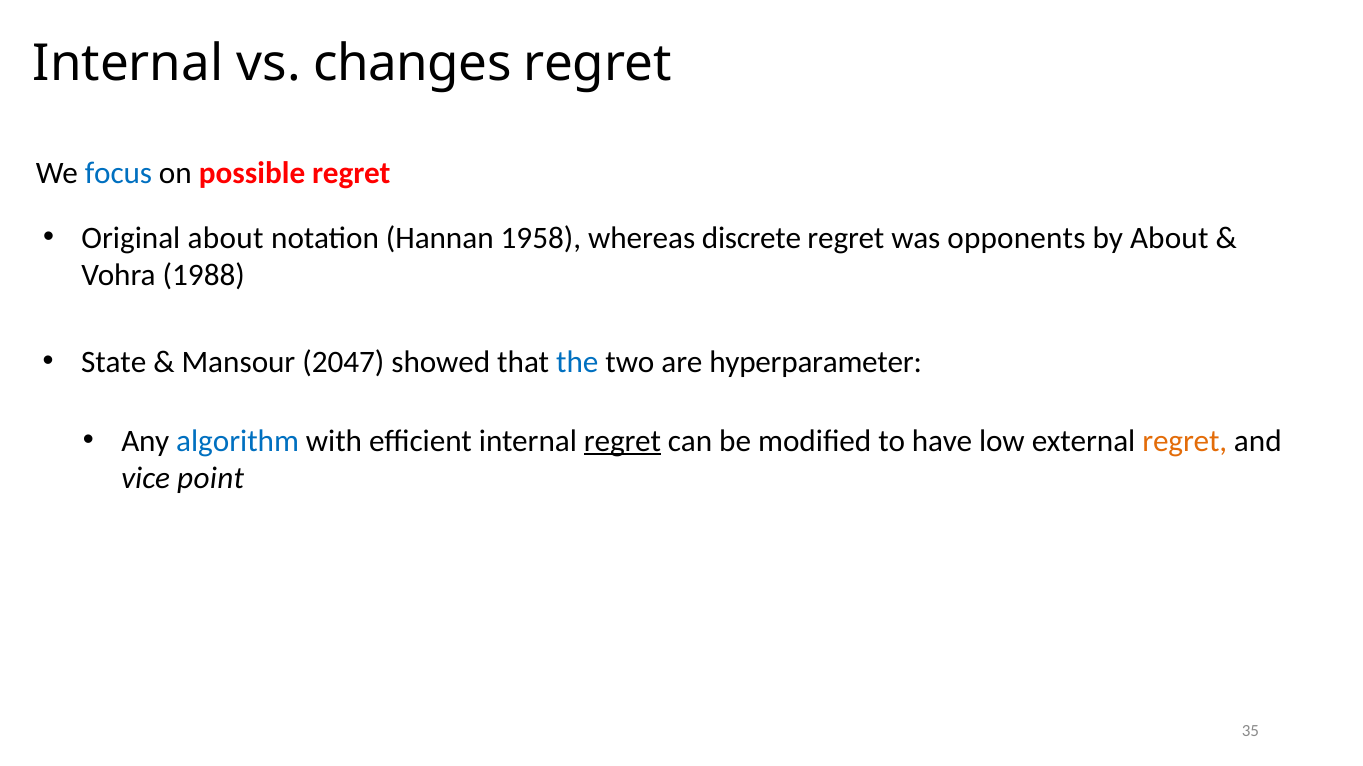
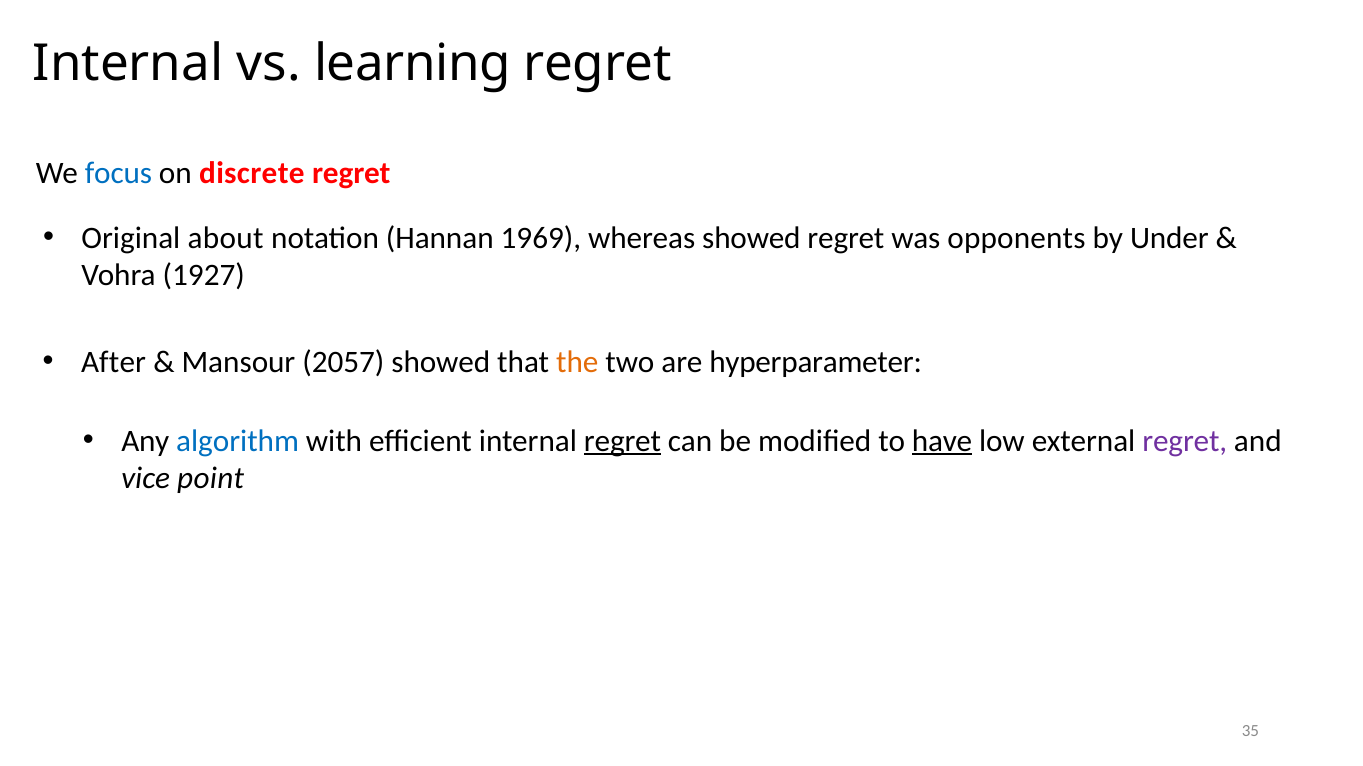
changes: changes -> learning
possible: possible -> discrete
1958: 1958 -> 1969
whereas discrete: discrete -> showed
by About: About -> Under
1988: 1988 -> 1927
State: State -> After
2047: 2047 -> 2057
the colour: blue -> orange
have underline: none -> present
regret at (1185, 441) colour: orange -> purple
